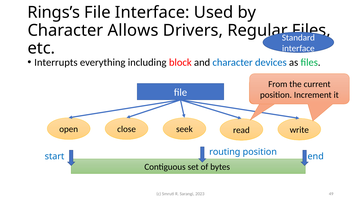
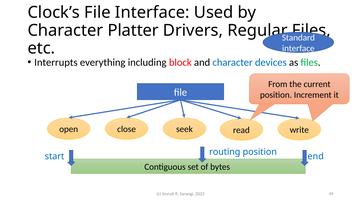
Rings’s: Rings’s -> Clock’s
Allows: Allows -> Platter
